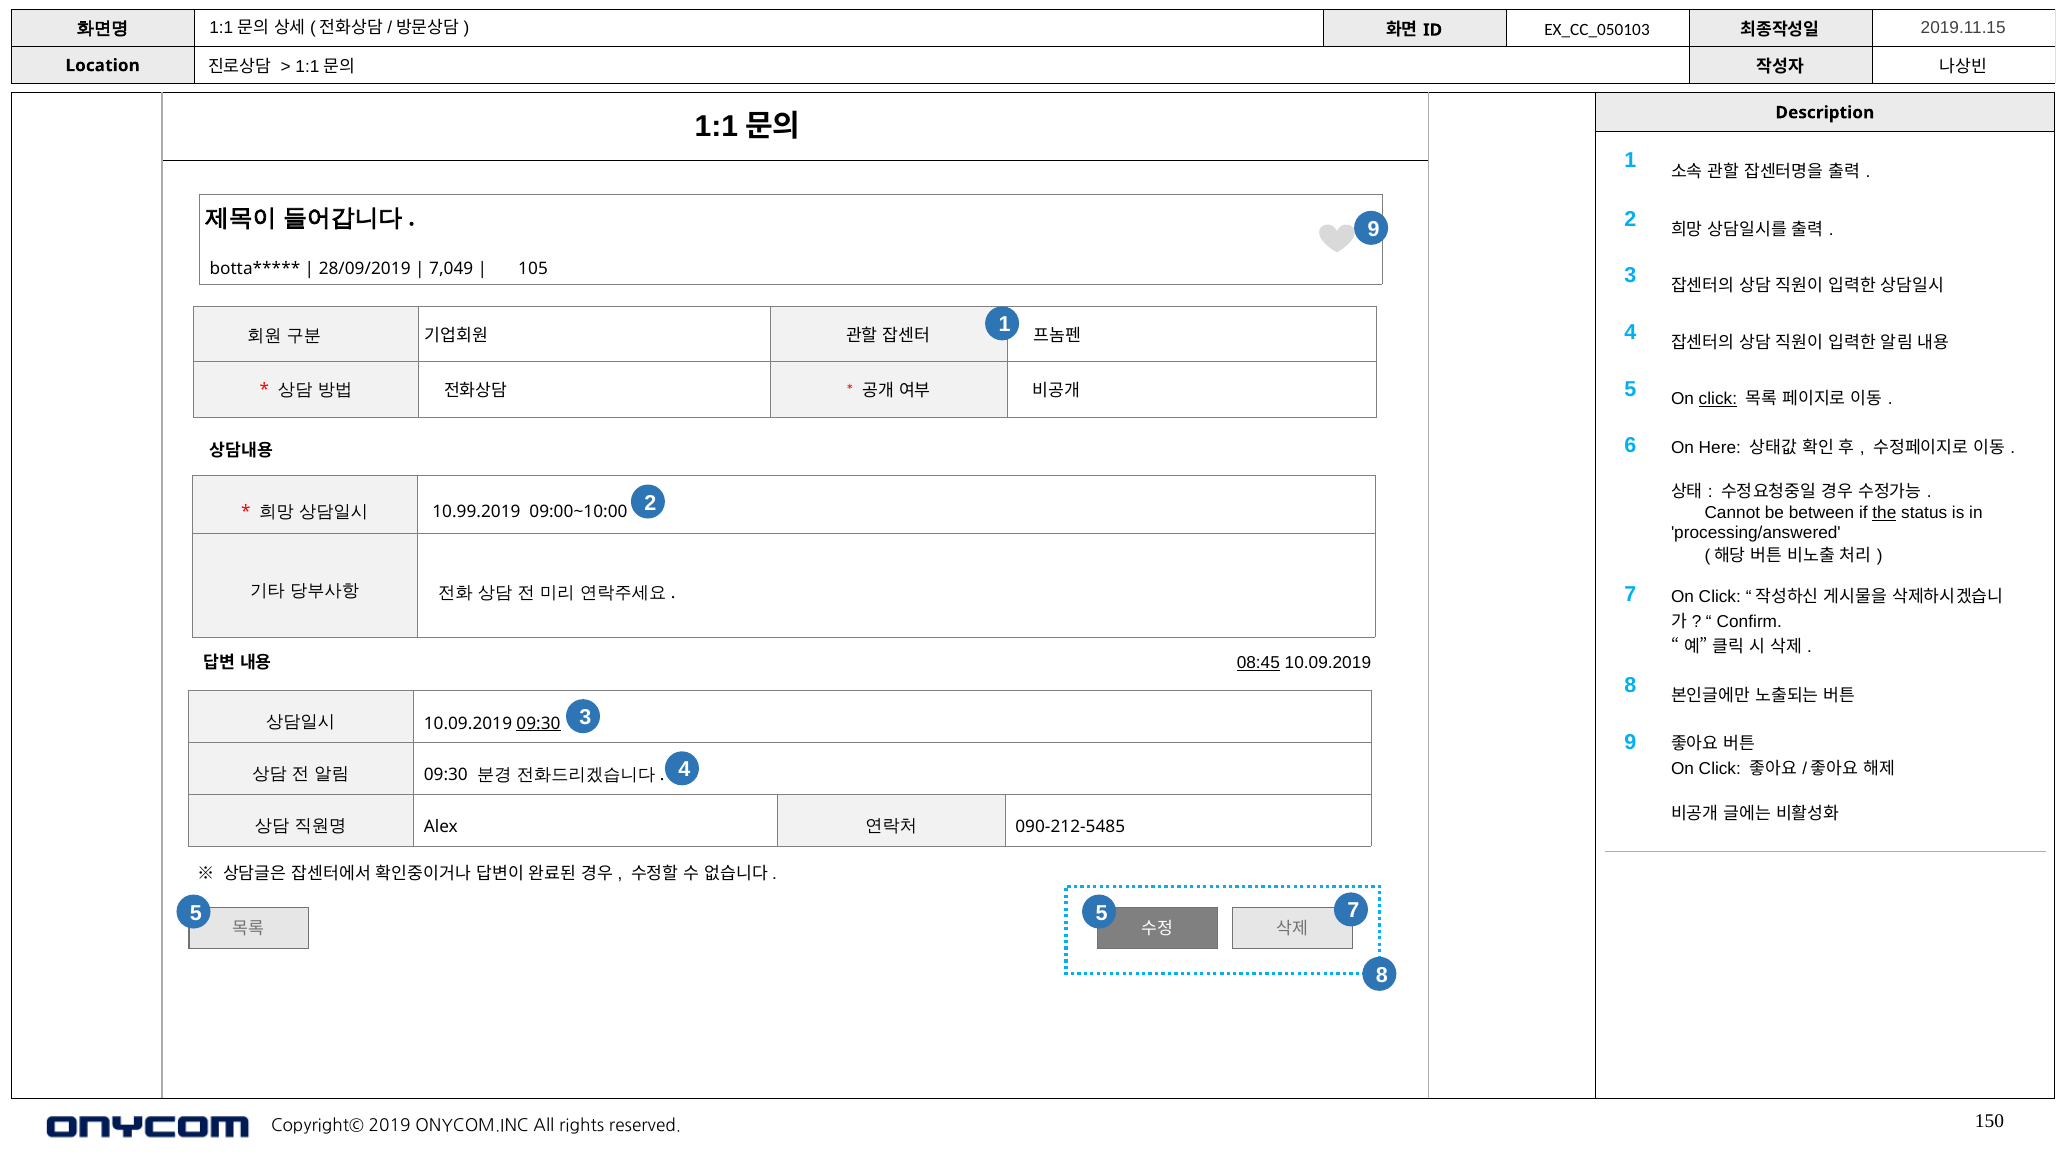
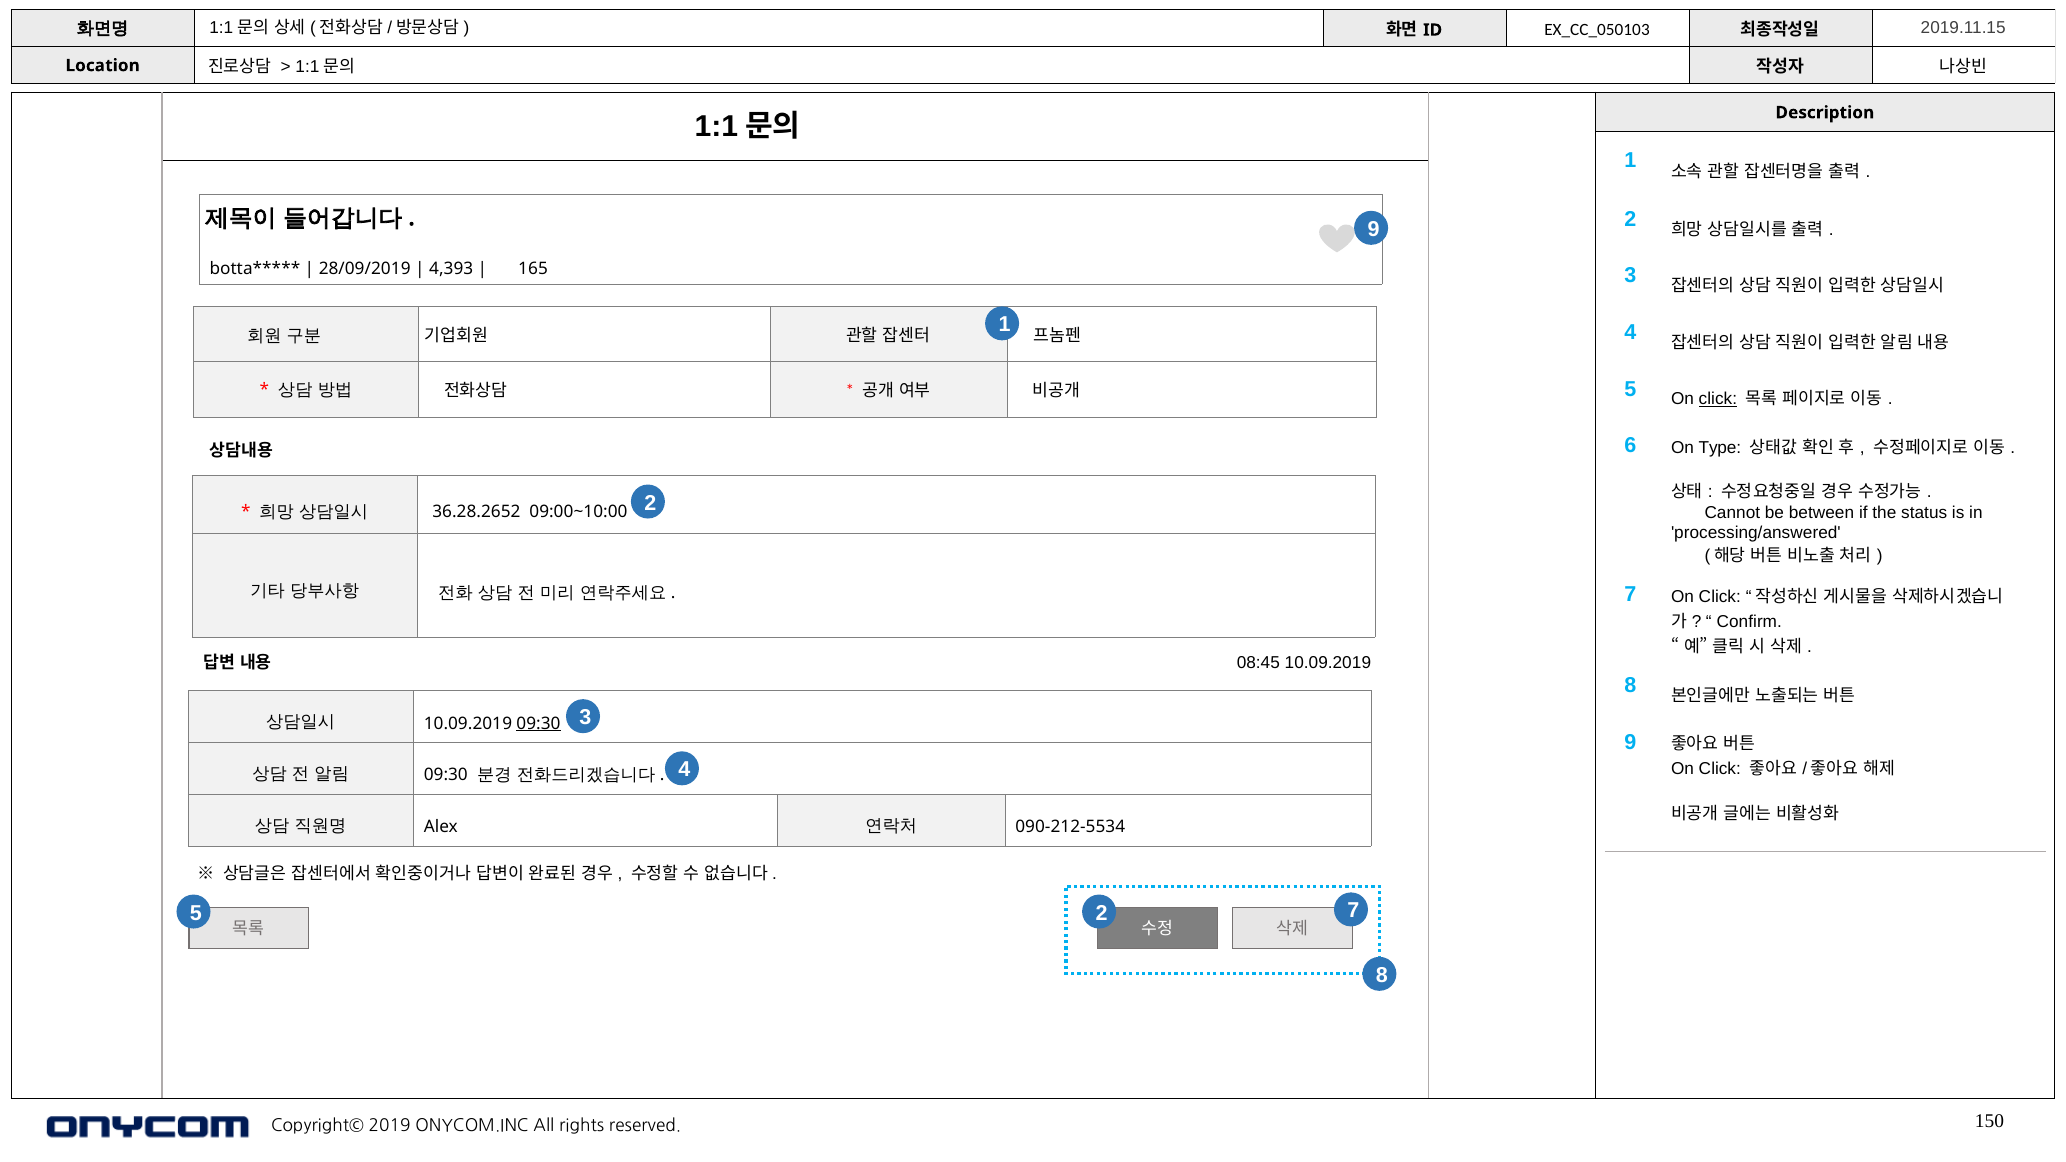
7,049: 7,049 -> 4,393
105: 105 -> 165
Here: Here -> Type
the underline: present -> none
10.99.2019: 10.99.2019 -> 36.28.2652
08:45 underline: present -> none
090-212-5485: 090-212-5485 -> 090-212-5534
5 5: 5 -> 2
